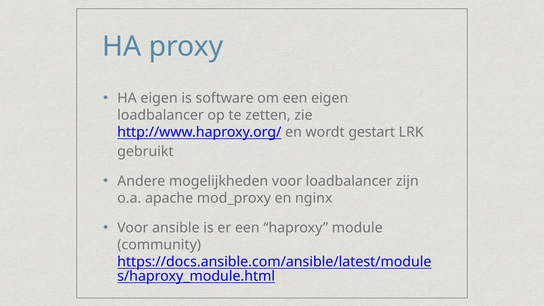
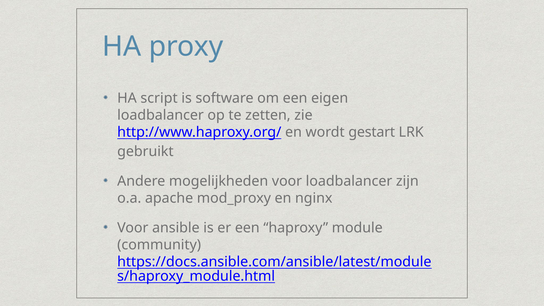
HA eigen: eigen -> script
